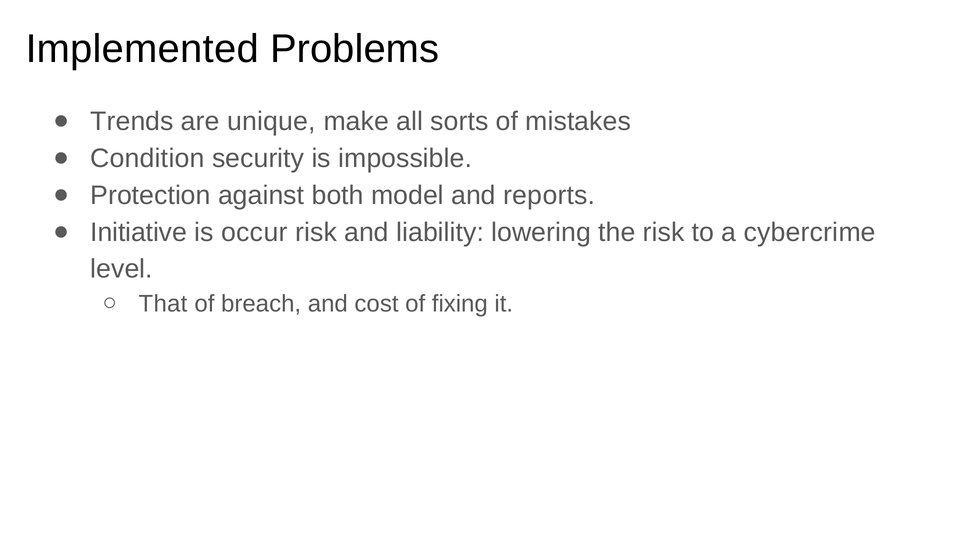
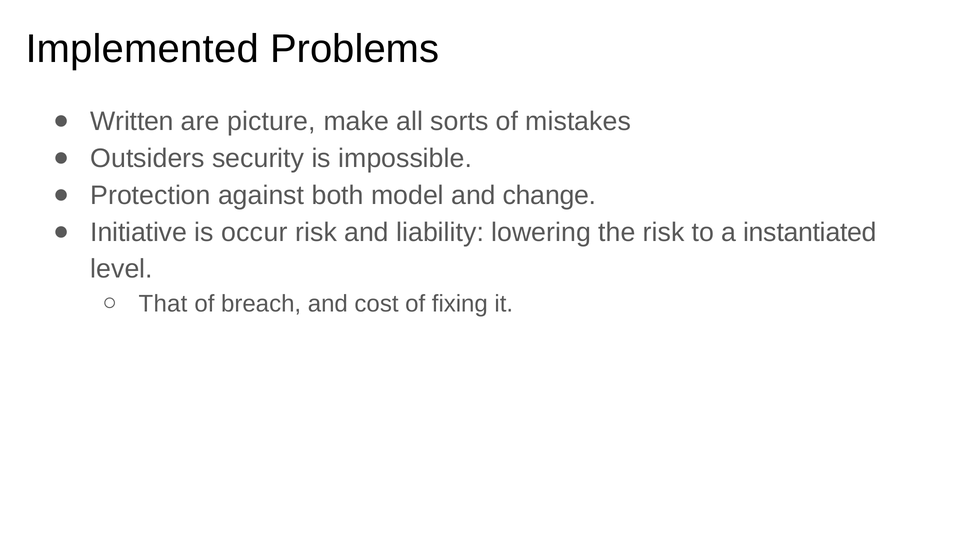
Trends: Trends -> Written
unique: unique -> picture
Condition: Condition -> Outsiders
reports: reports -> change
cybercrime: cybercrime -> instantiated
